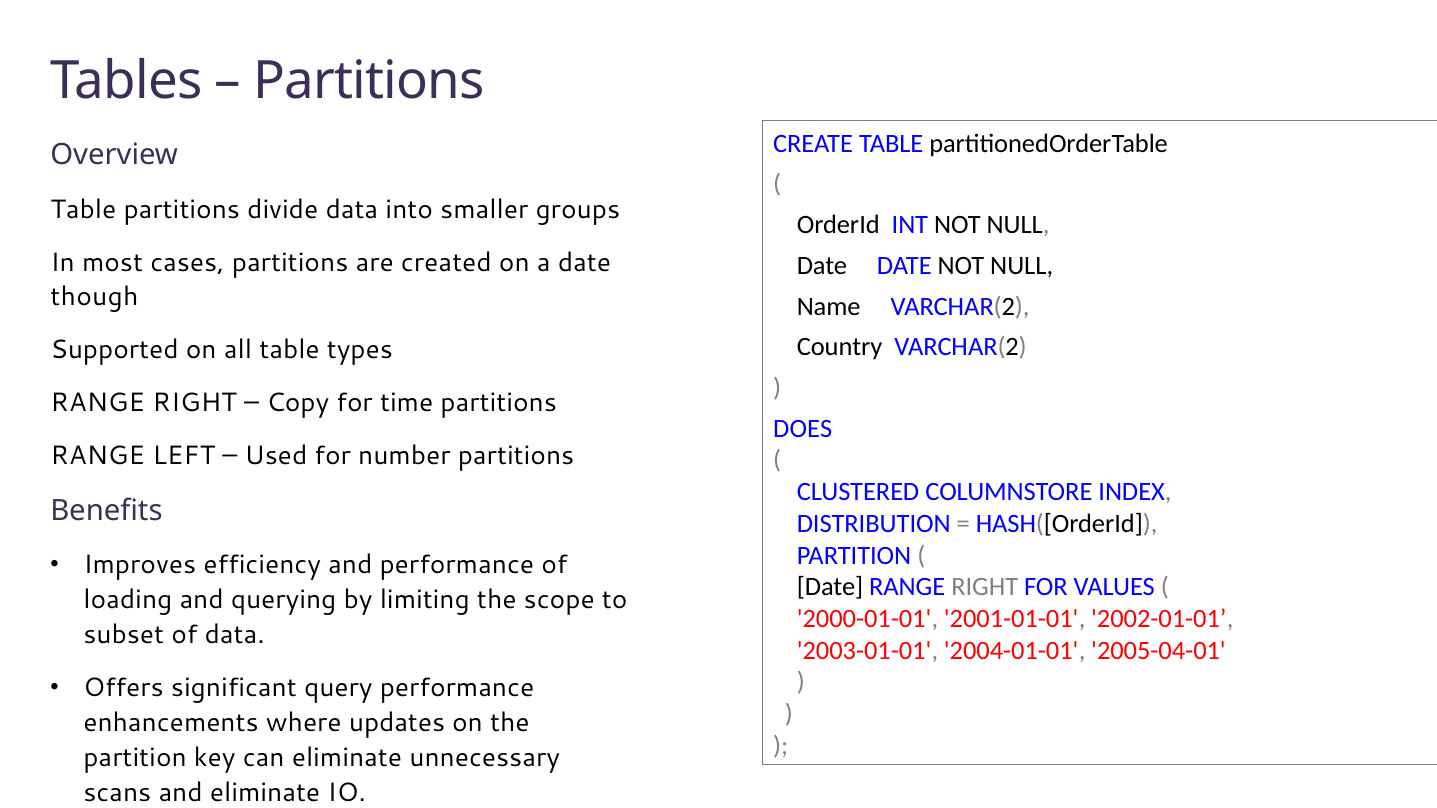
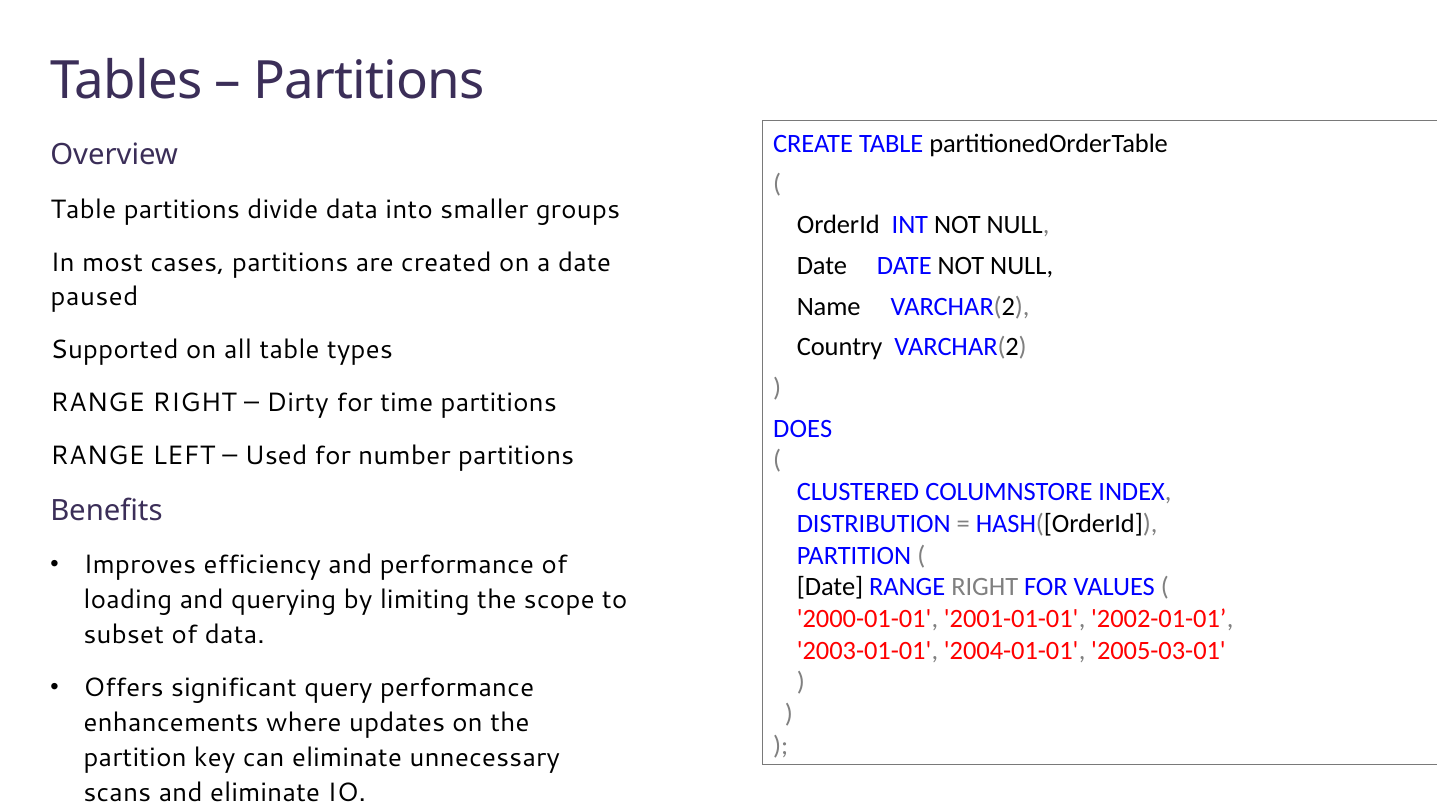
though: though -> paused
Copy: Copy -> Dirty
2005-04-01: 2005-04-01 -> 2005-03-01
